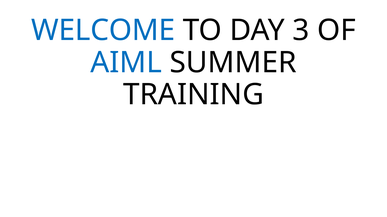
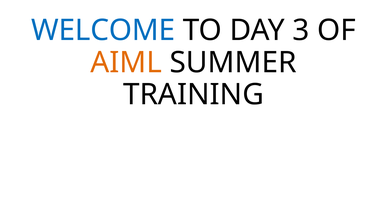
AIML colour: blue -> orange
